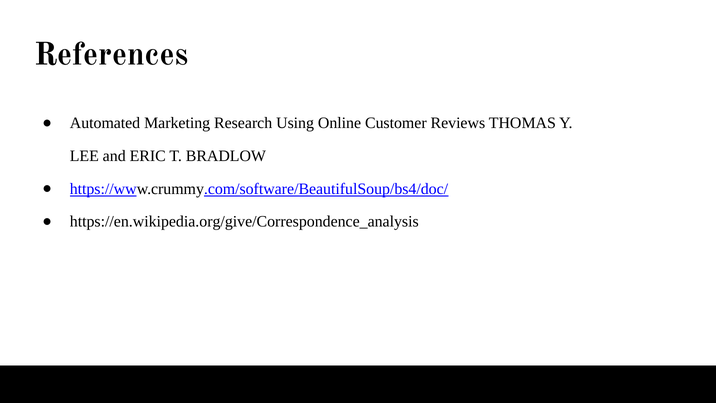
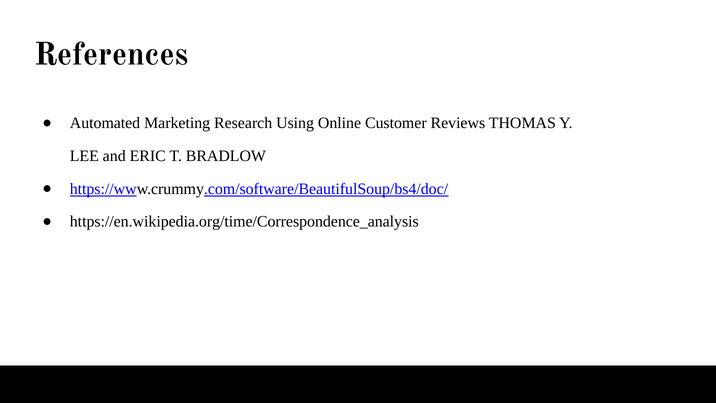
https://en.wikipedia.org/give/Correspondence_analysis: https://en.wikipedia.org/give/Correspondence_analysis -> https://en.wikipedia.org/time/Correspondence_analysis
